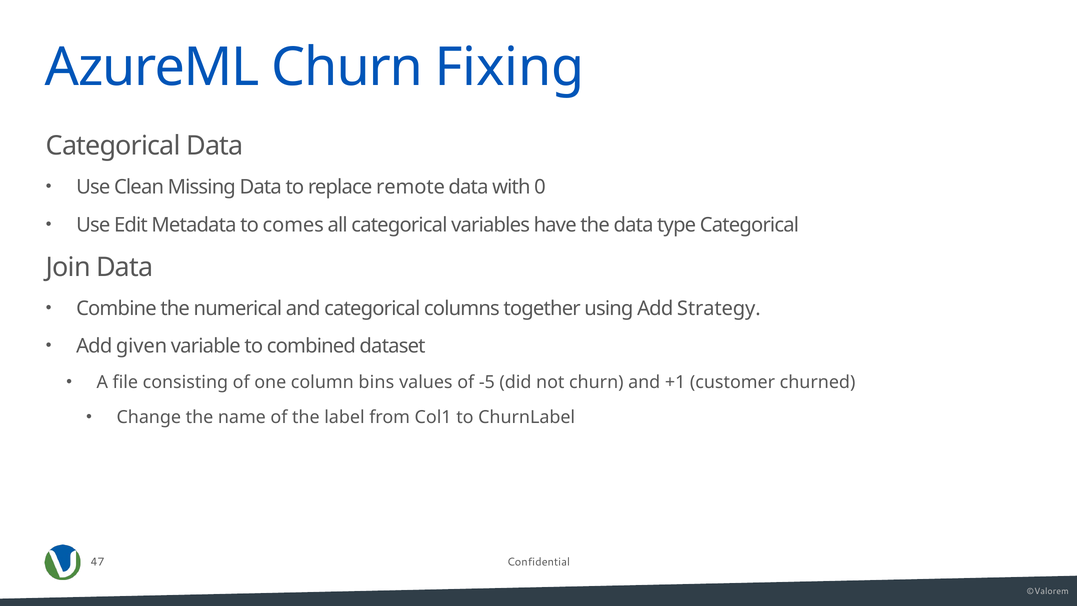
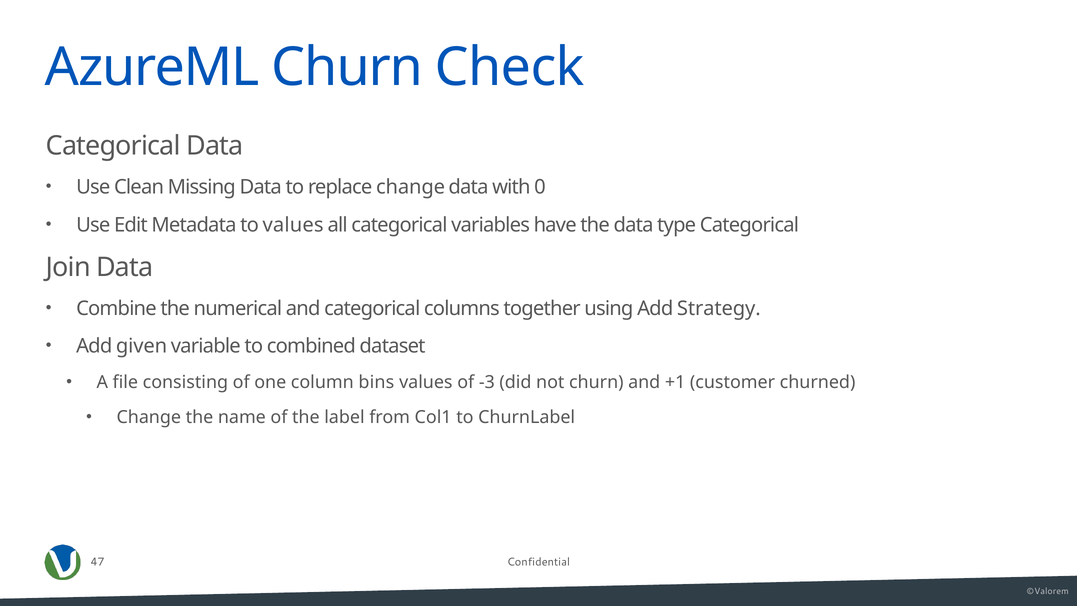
Fixing: Fixing -> Check
replace remote: remote -> change
to comes: comes -> values
-5: -5 -> -3
